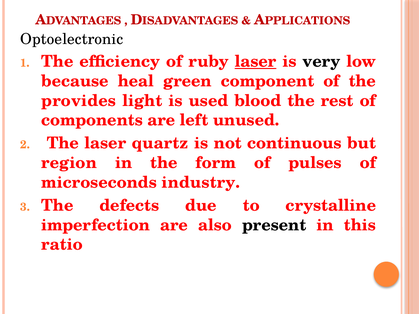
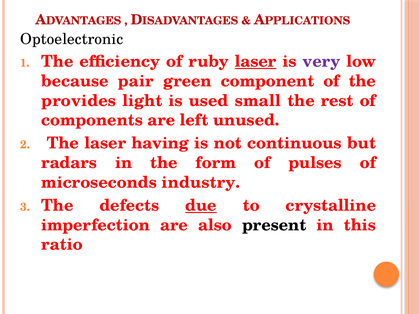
very colour: black -> purple
heal: heal -> pair
blood: blood -> small
quartz: quartz -> having
region: region -> radars
due underline: none -> present
